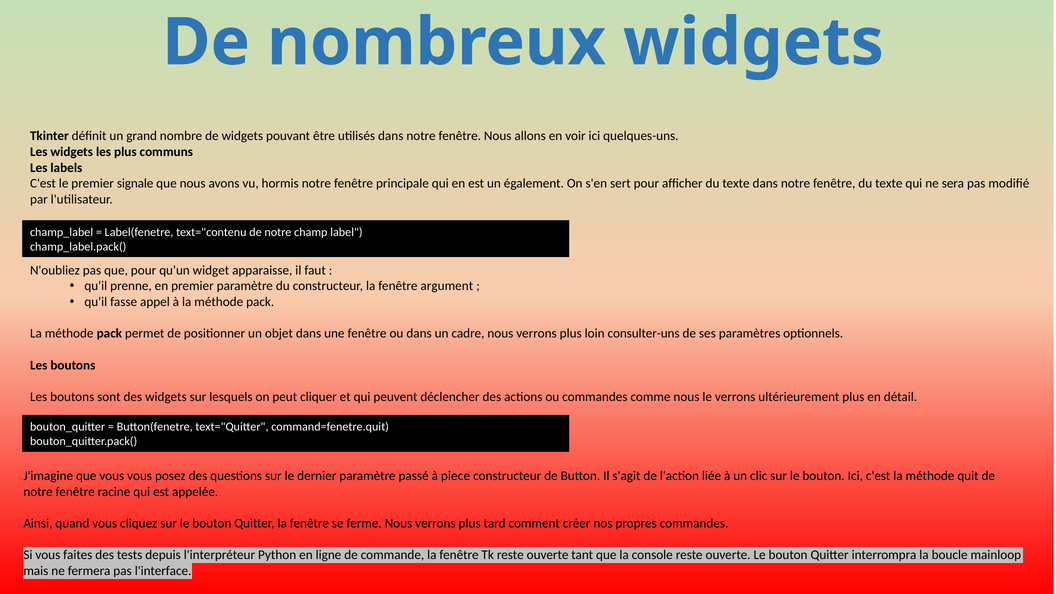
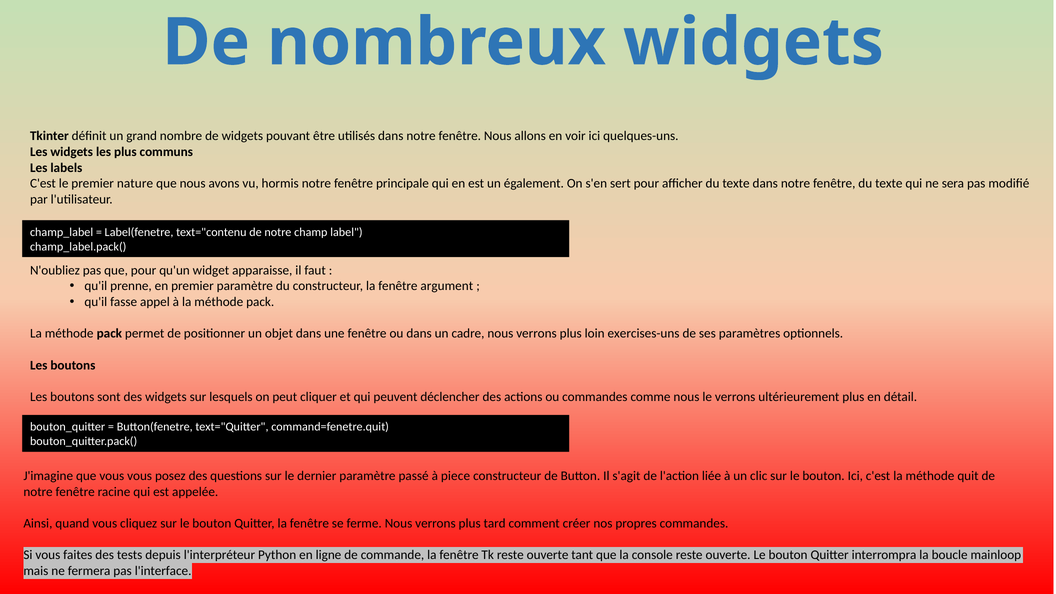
signale: signale -> nature
consulter-uns: consulter-uns -> exercises-uns
